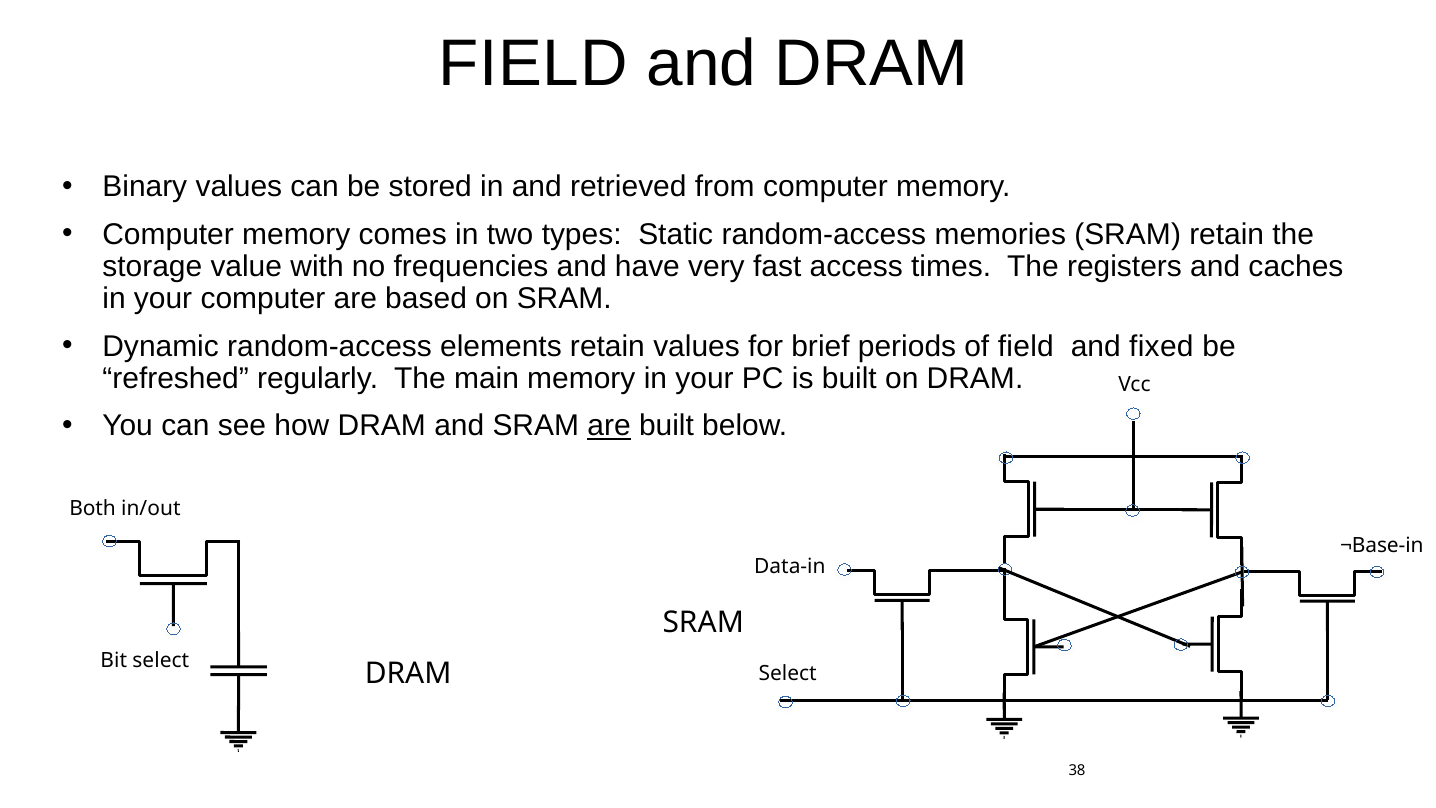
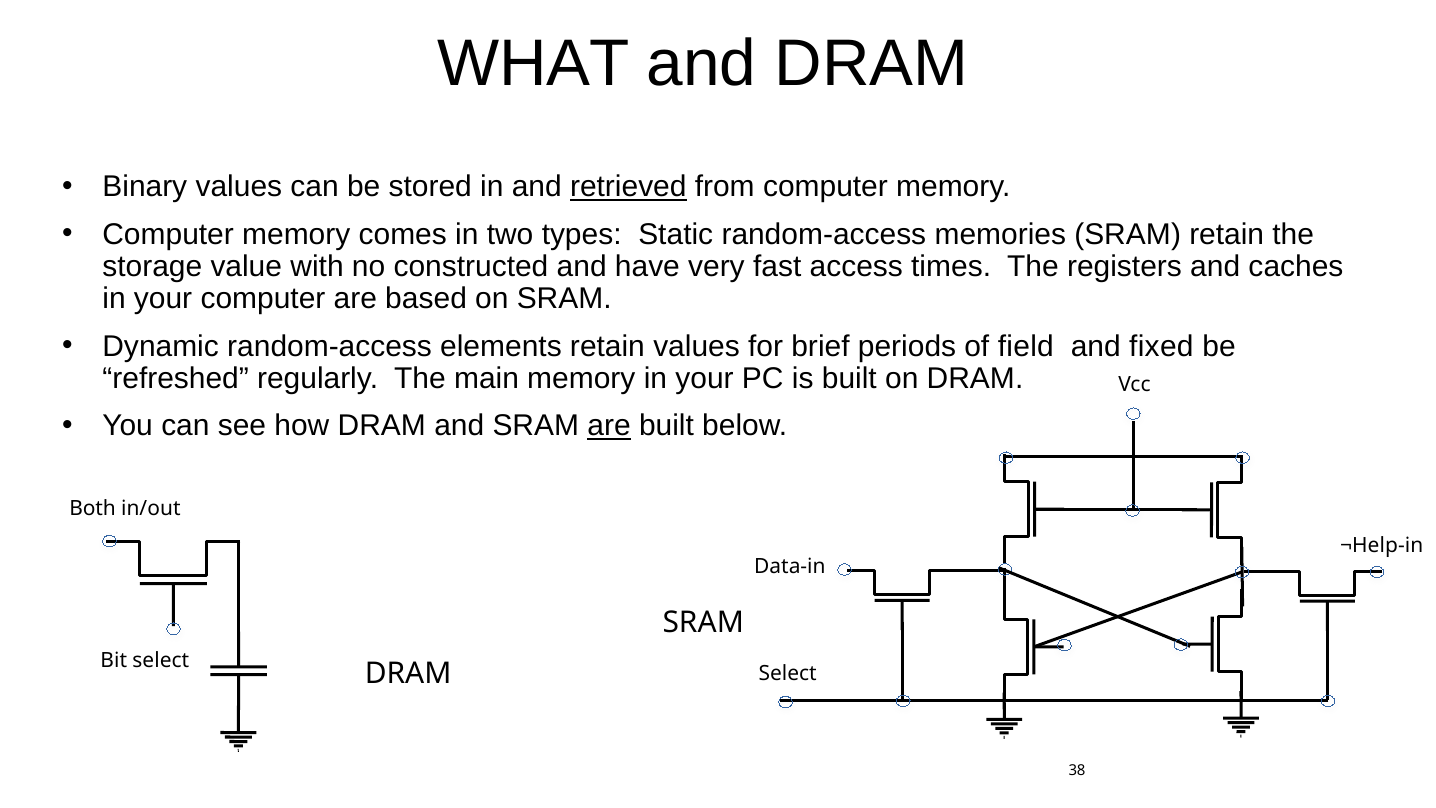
FIELD at (533, 64): FIELD -> WHAT
retrieved underline: none -> present
frequencies: frequencies -> constructed
¬Base-in: ¬Base-in -> ¬Help-in
